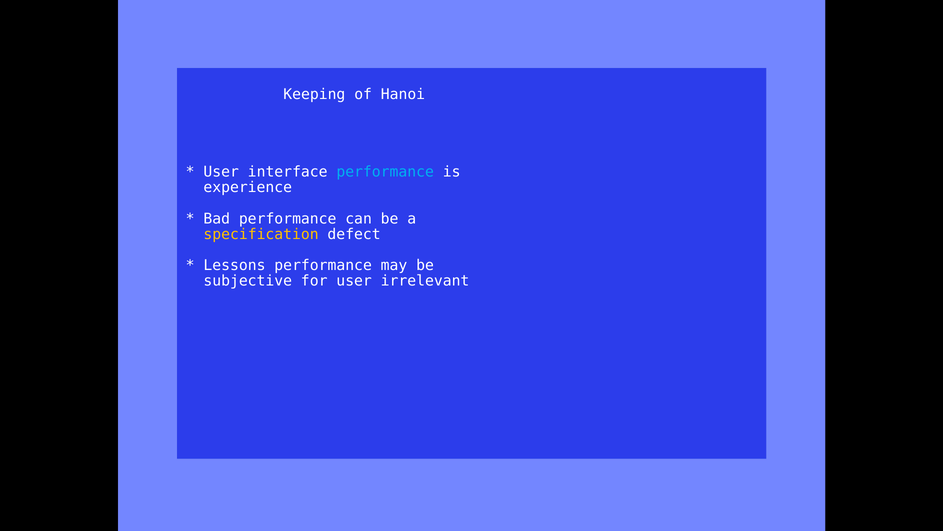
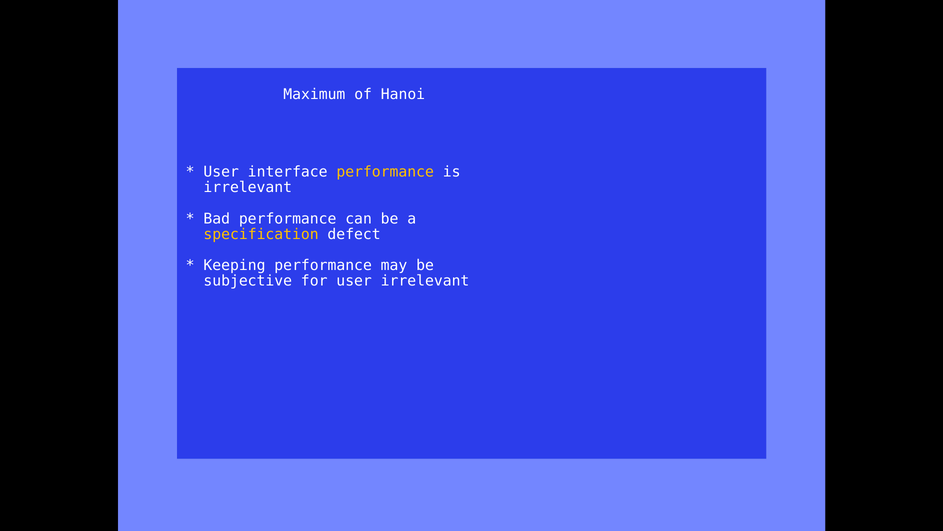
Keeping: Keeping -> Maximum
performance at (385, 172) colour: light blue -> yellow
experience at (248, 187): experience -> irrelevant
Lessons: Lessons -> Keeping
